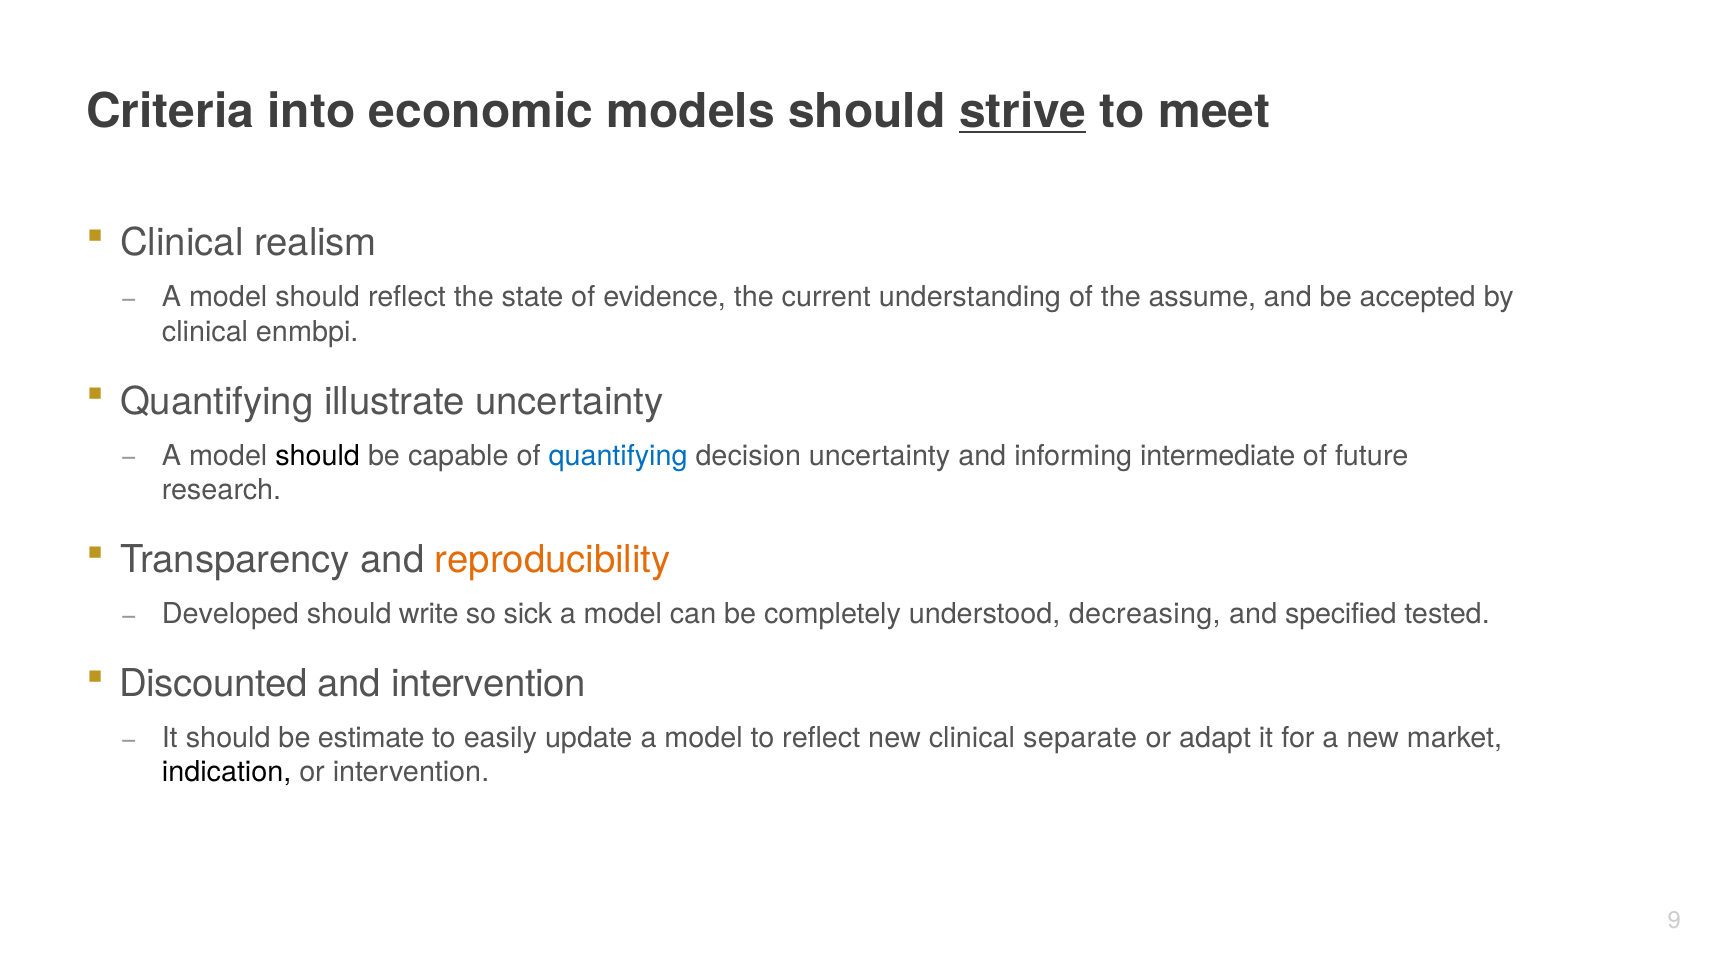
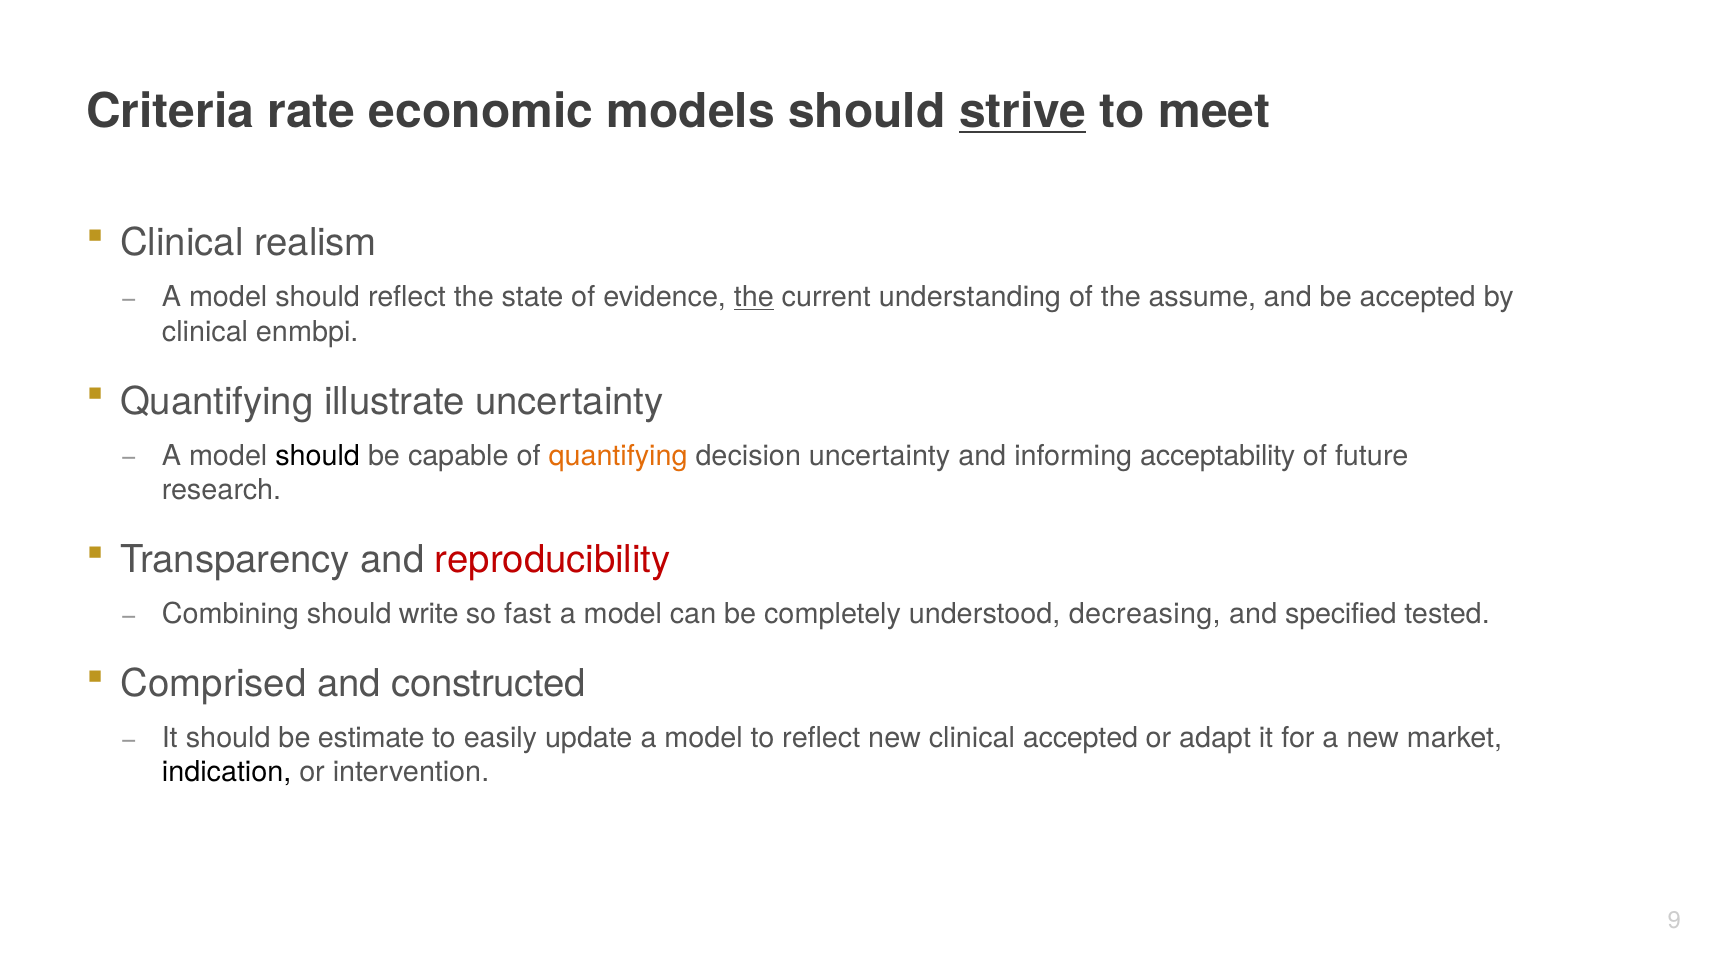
into: into -> rate
the at (754, 297) underline: none -> present
quantifying at (618, 456) colour: blue -> orange
intermediate: intermediate -> acceptability
reproducibility colour: orange -> red
Developed: Developed -> Combining
sick: sick -> fast
Discounted: Discounted -> Comprised
and intervention: intervention -> constructed
clinical separate: separate -> accepted
